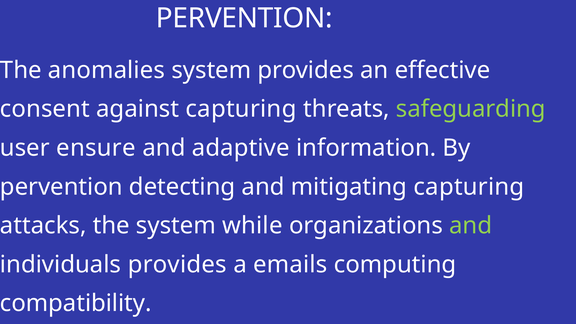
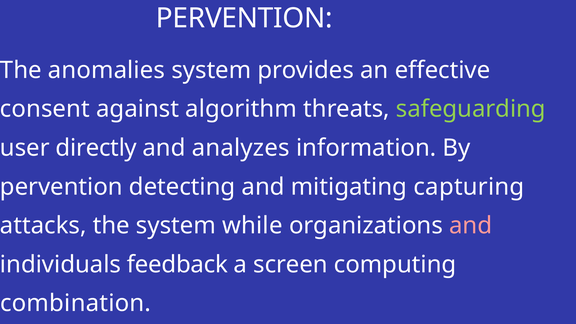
against capturing: capturing -> algorithm
ensure: ensure -> directly
adaptive: adaptive -> analyzes
and at (471, 226) colour: light green -> pink
individuals provides: provides -> feedback
emails: emails -> screen
compatibility: compatibility -> combination
